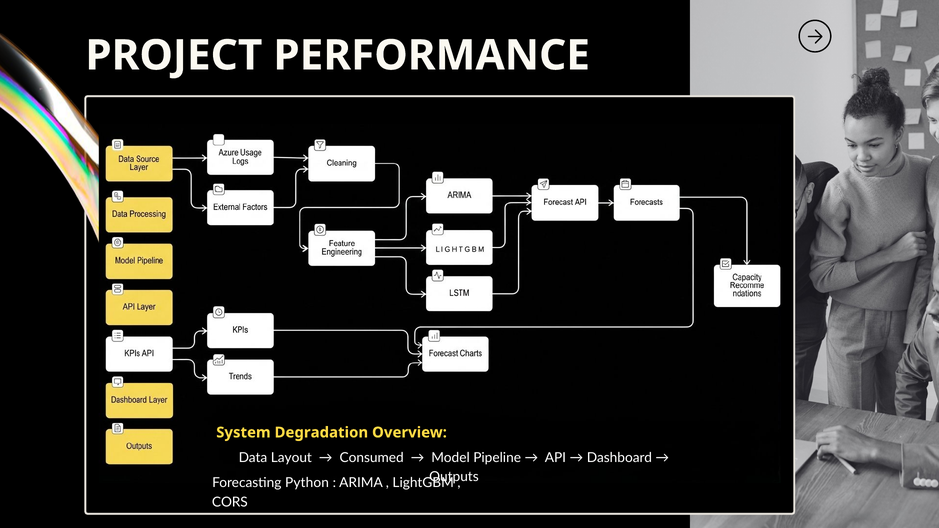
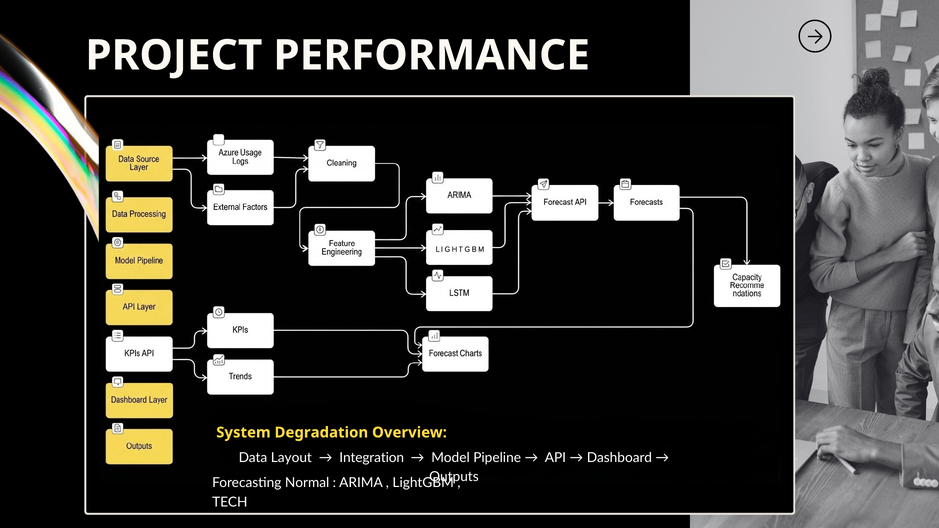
Consumed: Consumed -> Integration
Python: Python -> Normal
CORS: CORS -> TECH
